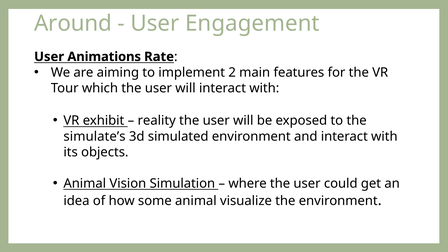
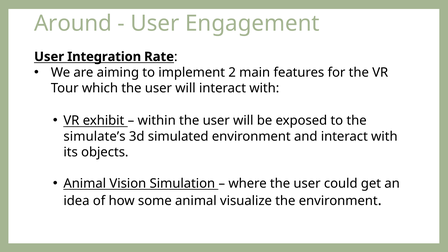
Animations: Animations -> Integration
reality: reality -> within
